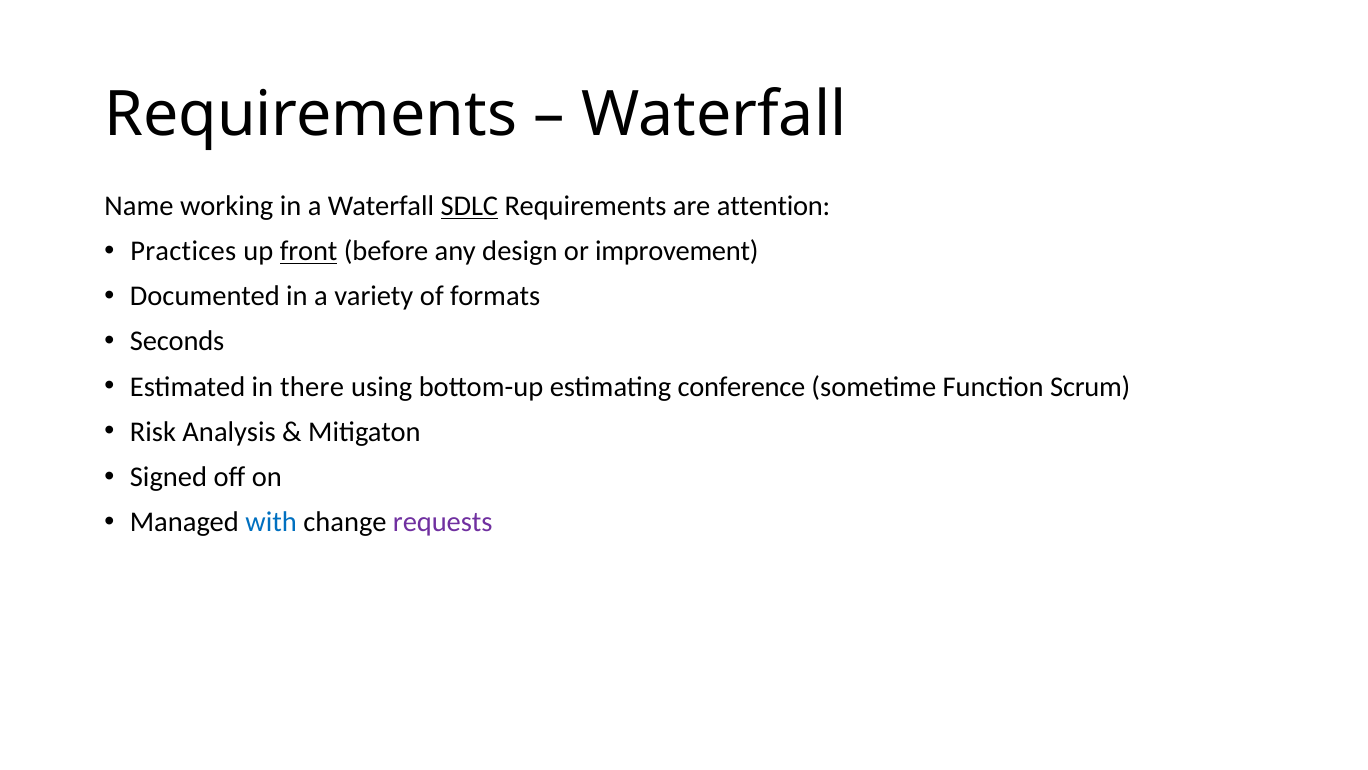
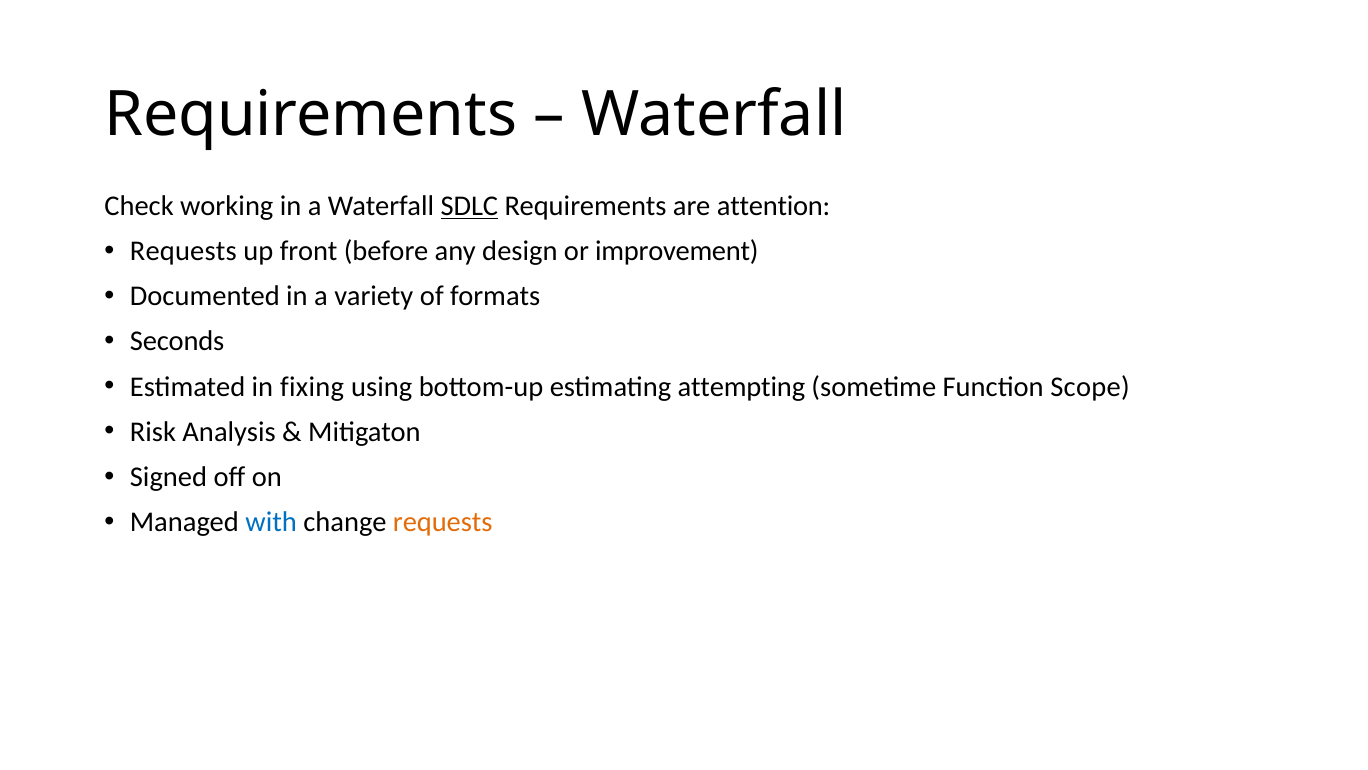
Name: Name -> Check
Practices at (183, 251): Practices -> Requests
front underline: present -> none
there: there -> fixing
conference: conference -> attempting
Scrum: Scrum -> Scope
requests at (443, 522) colour: purple -> orange
